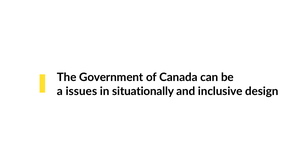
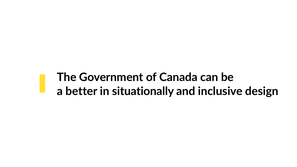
issues: issues -> better
